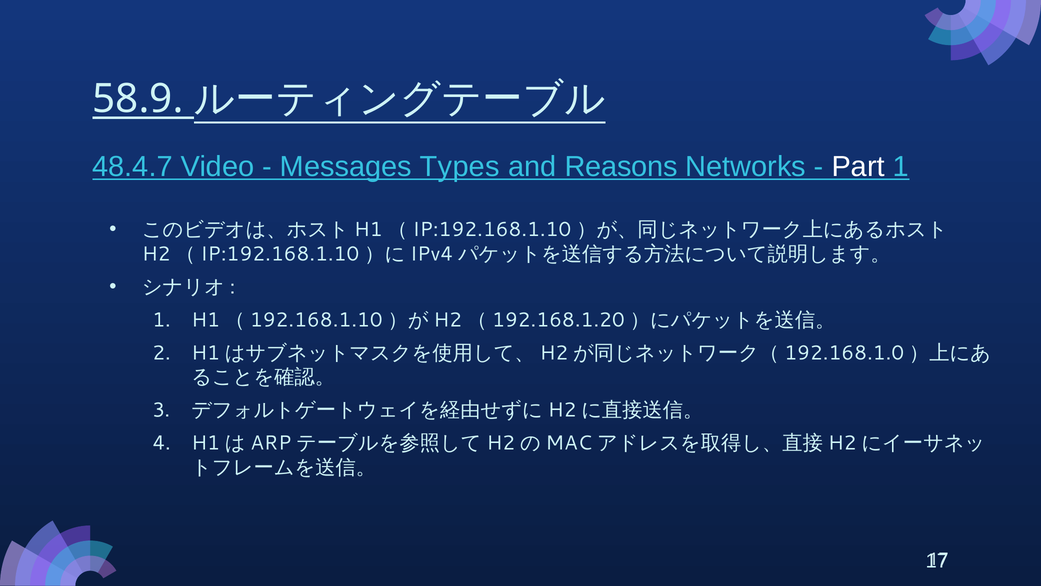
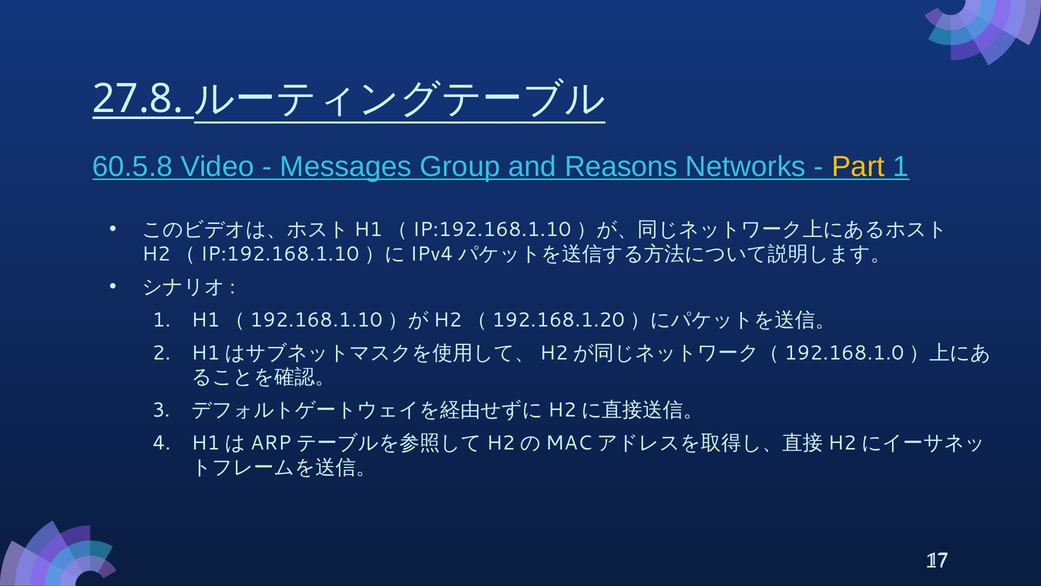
58.9: 58.9 -> 27.8
48.4.7: 48.4.7 -> 60.5.8
Types: Types -> Group
Part colour: white -> yellow
